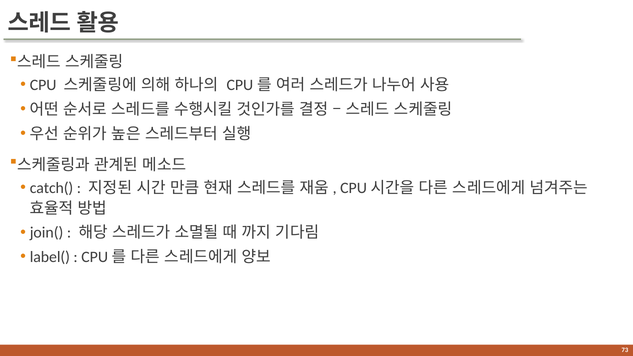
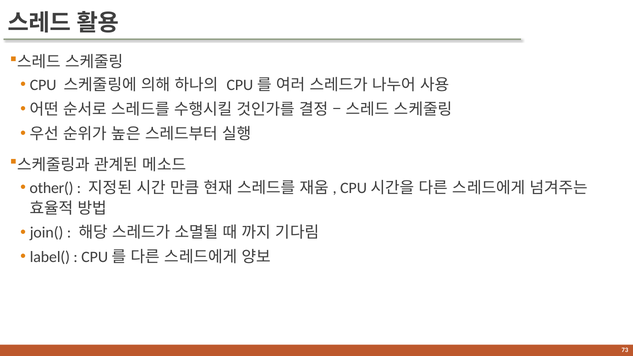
catch(: catch( -> other(
